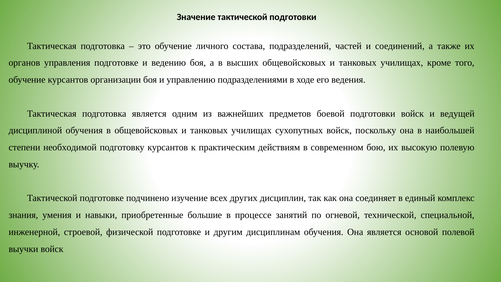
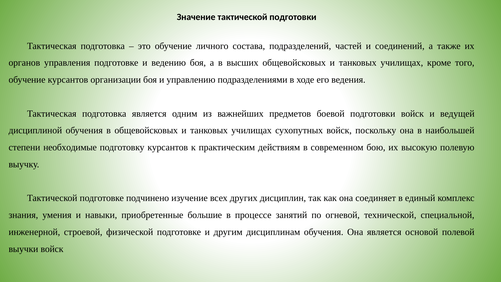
необходимой: необходимой -> необходимые
